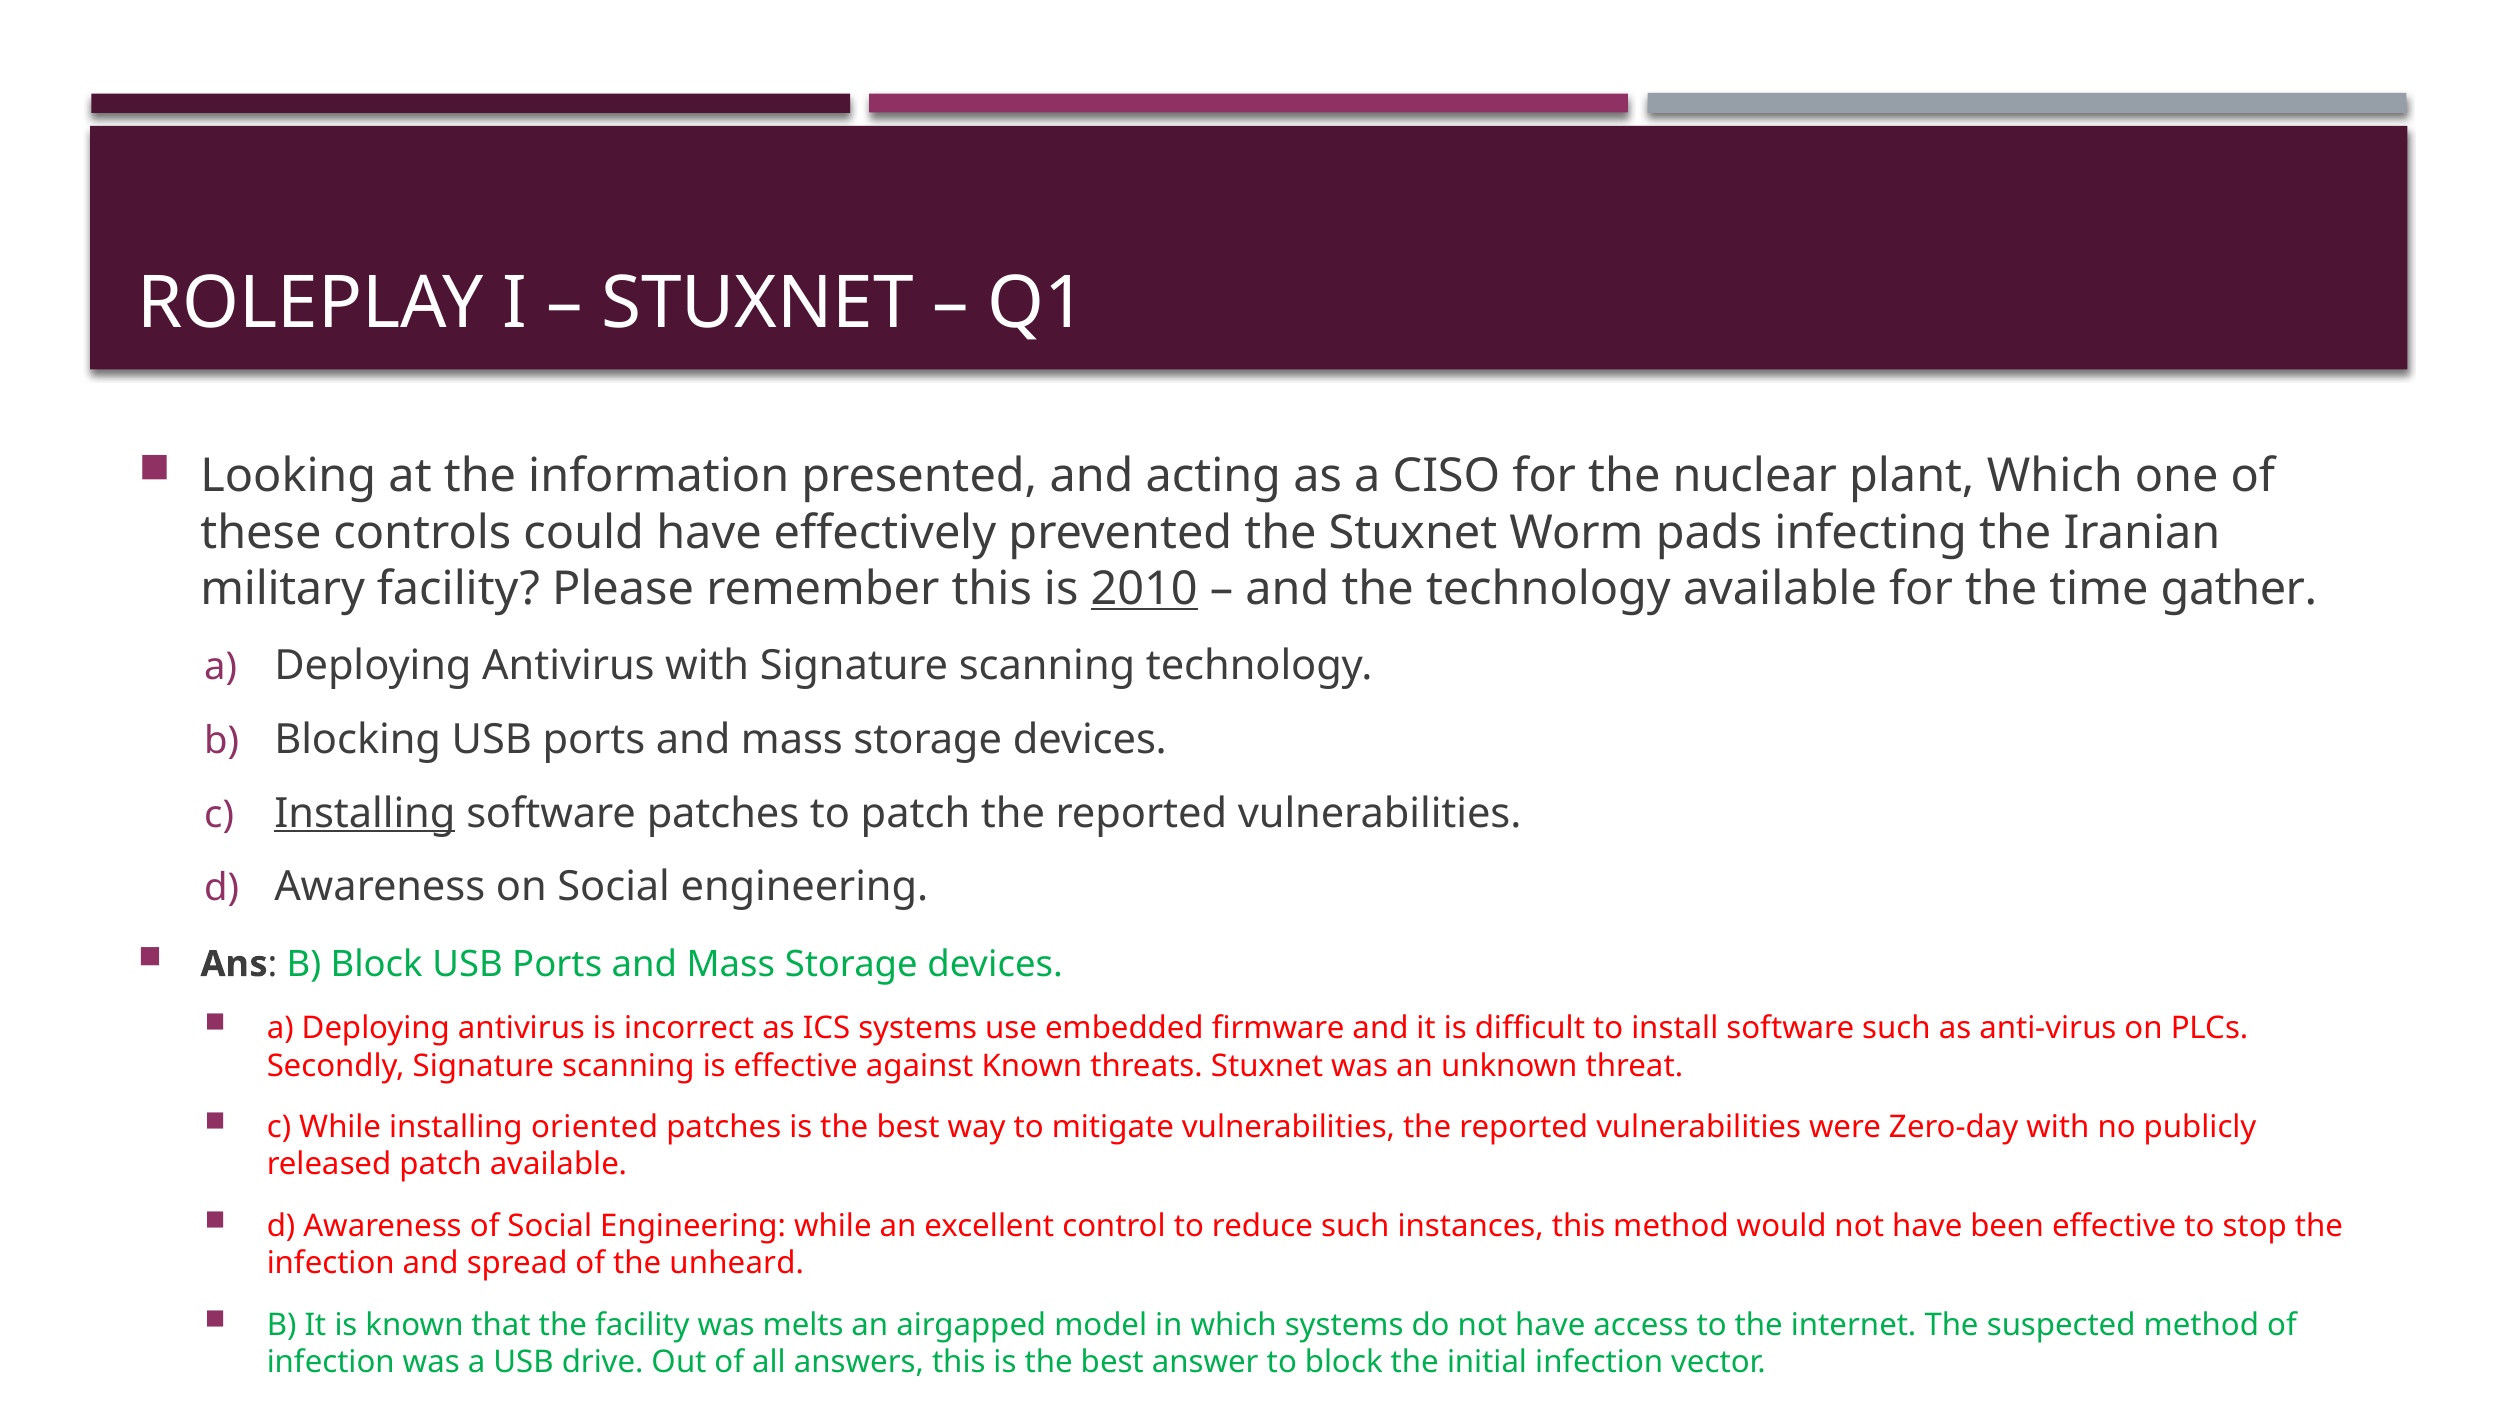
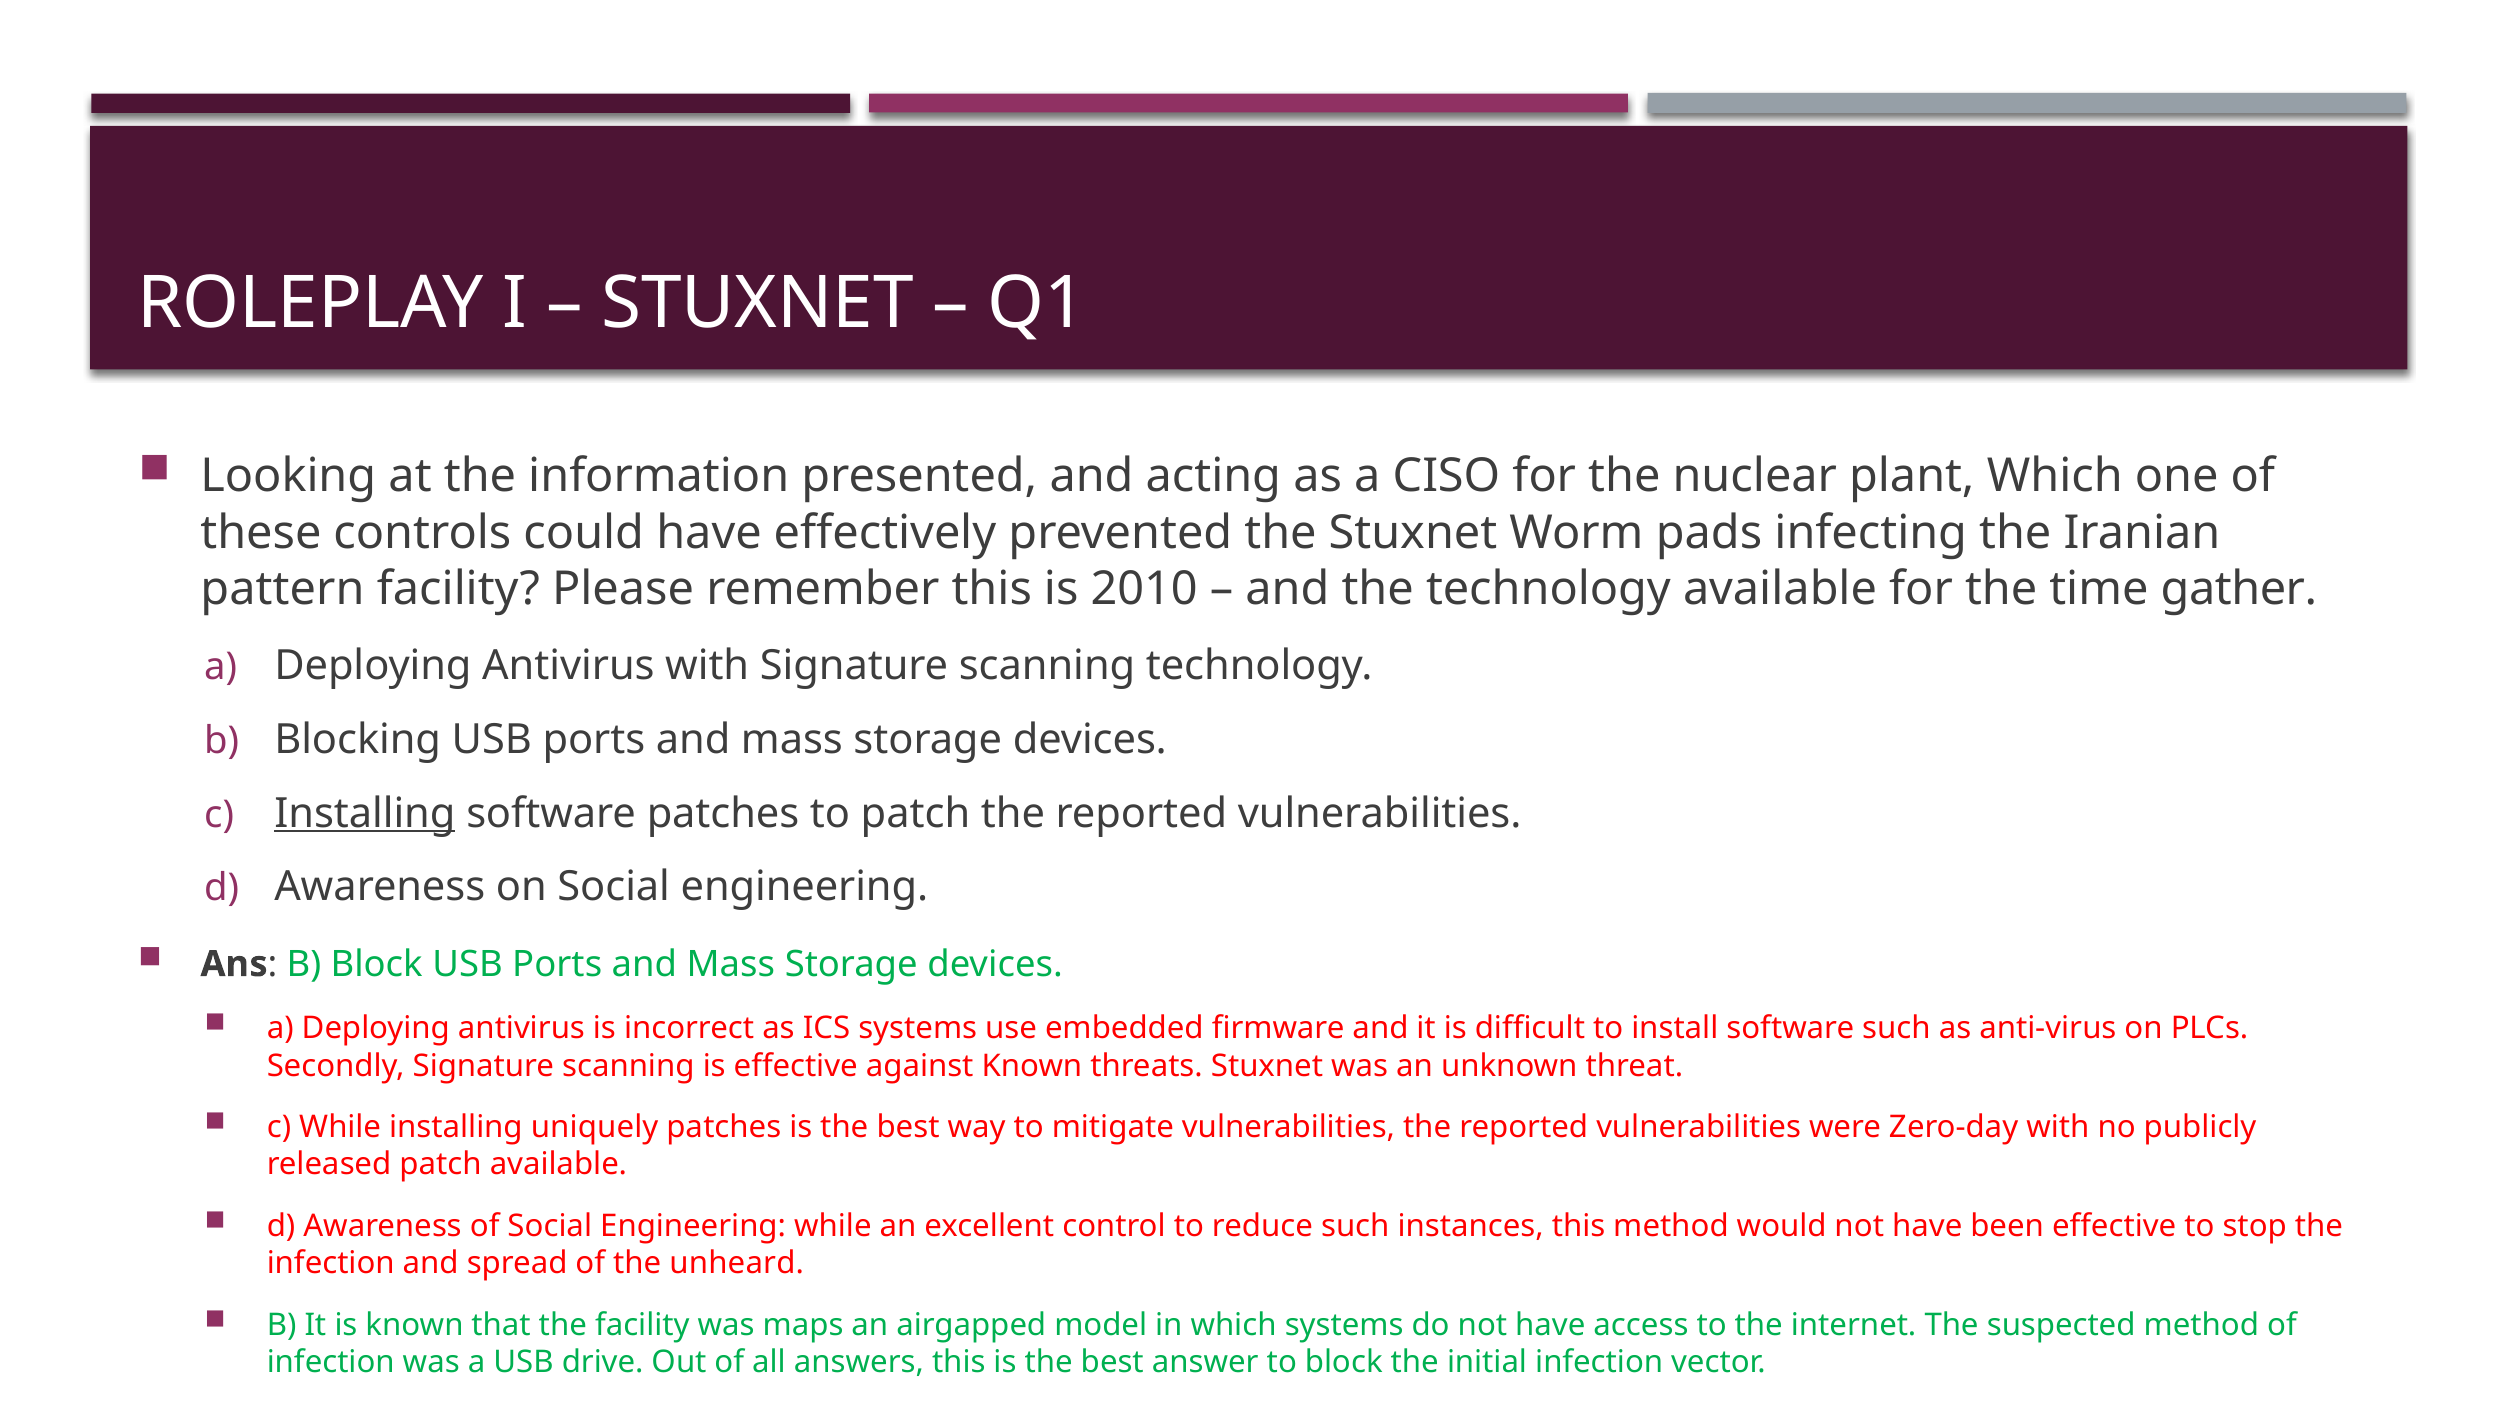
military: military -> pattern
2010 underline: present -> none
oriented: oriented -> uniquely
melts: melts -> maps
